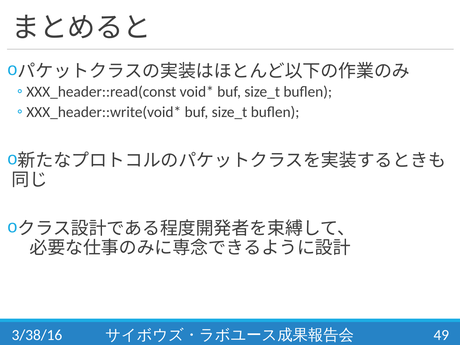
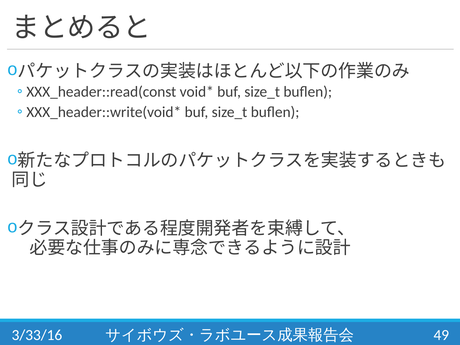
3/38/16: 3/38/16 -> 3/33/16
